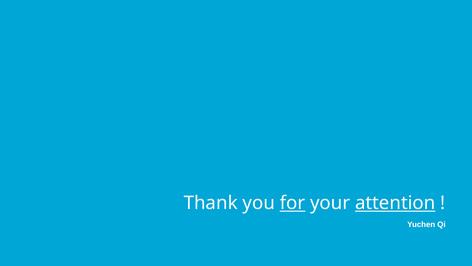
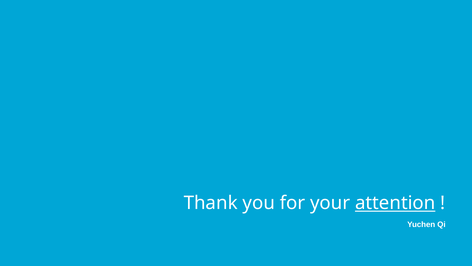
for underline: present -> none
